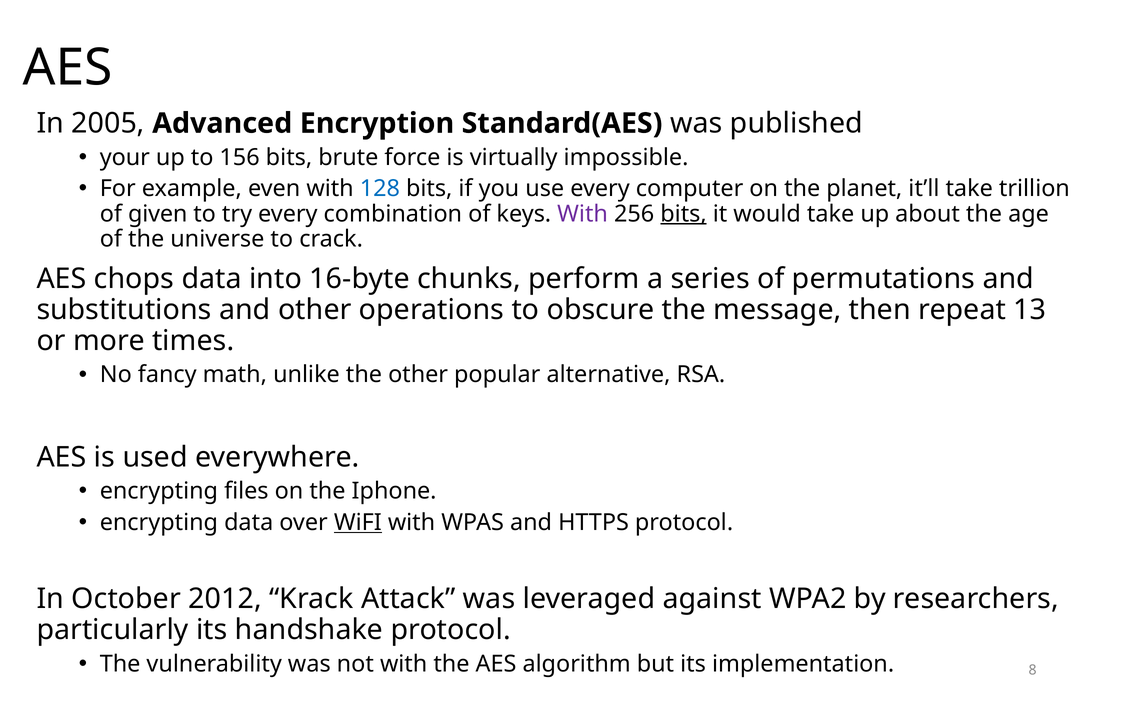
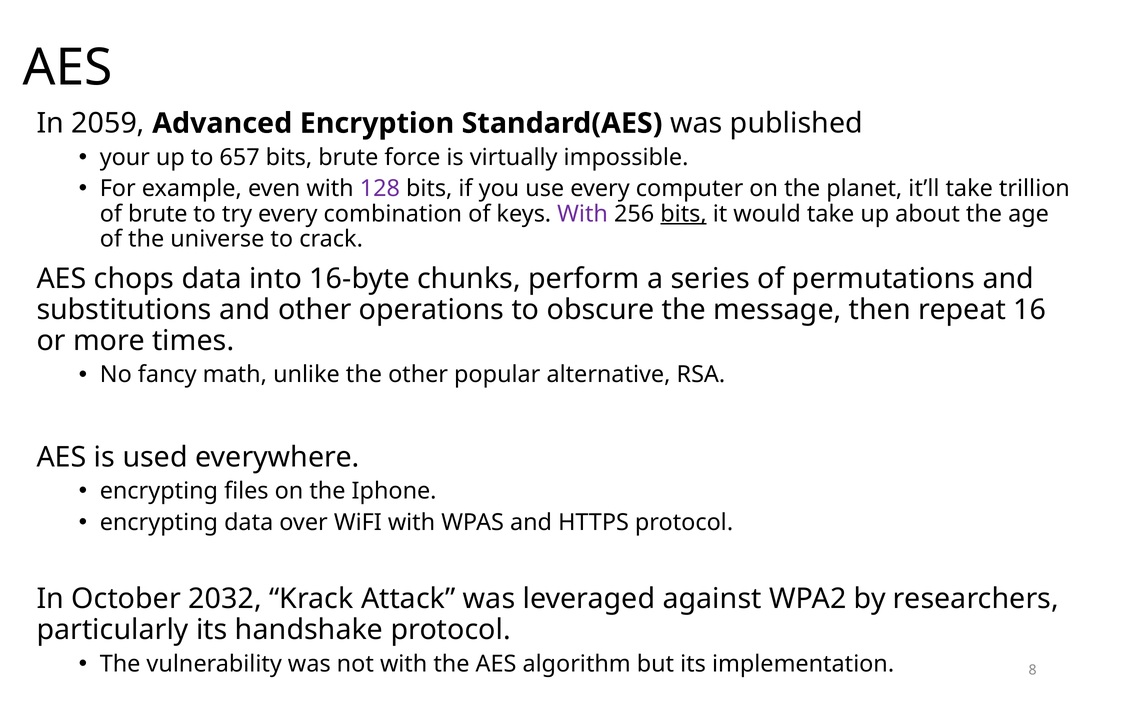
2005: 2005 -> 2059
156: 156 -> 657
128 colour: blue -> purple
of given: given -> brute
13: 13 -> 16
WiFI underline: present -> none
2012: 2012 -> 2032
